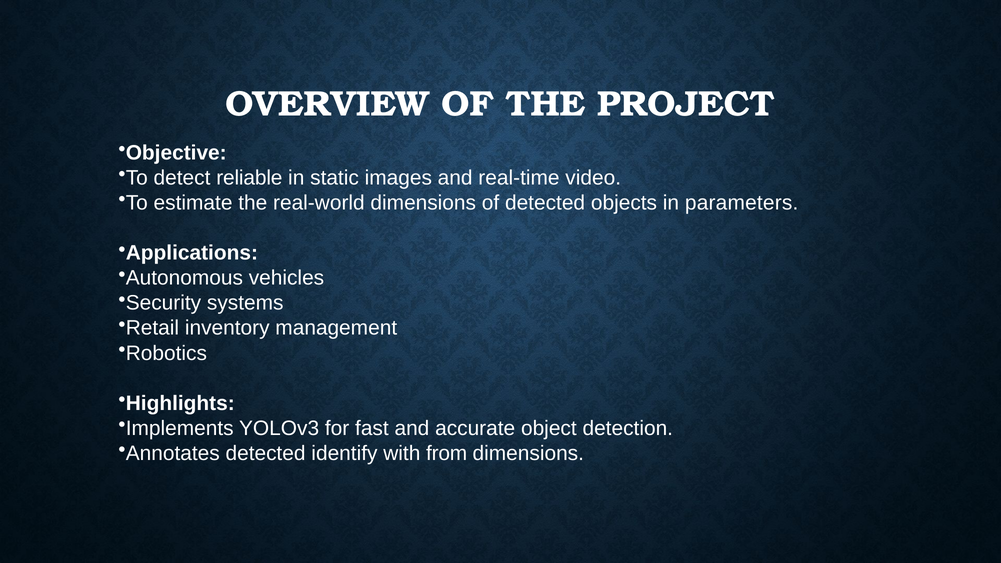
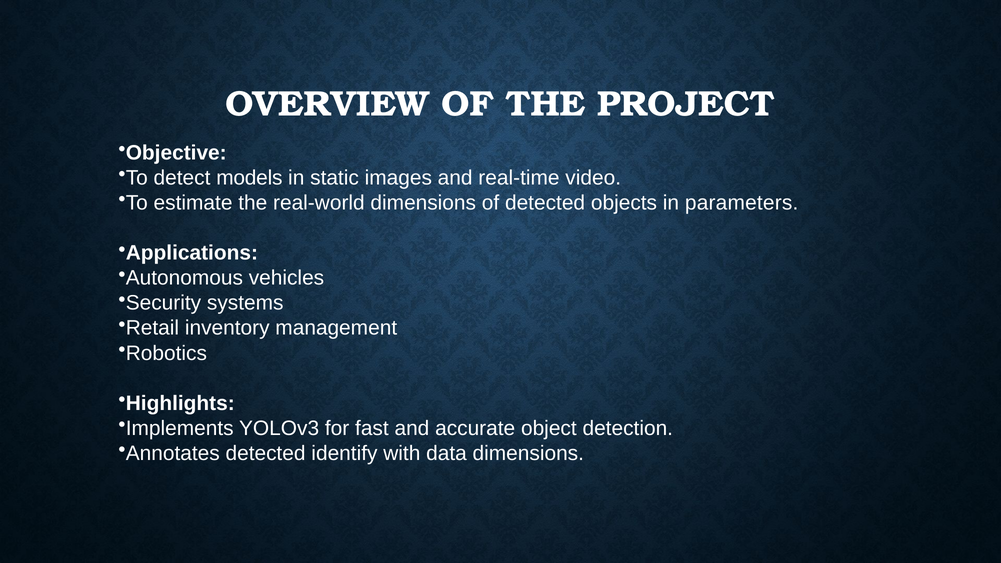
reliable: reliable -> models
from: from -> data
